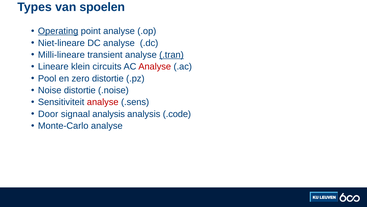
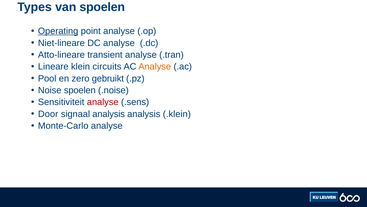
Milli-lineare: Milli-lineare -> Atto-lineare
.tran underline: present -> none
Analyse at (155, 66) colour: red -> orange
zero distortie: distortie -> gebruikt
Noise distortie: distortie -> spoelen
.code: .code -> .klein
